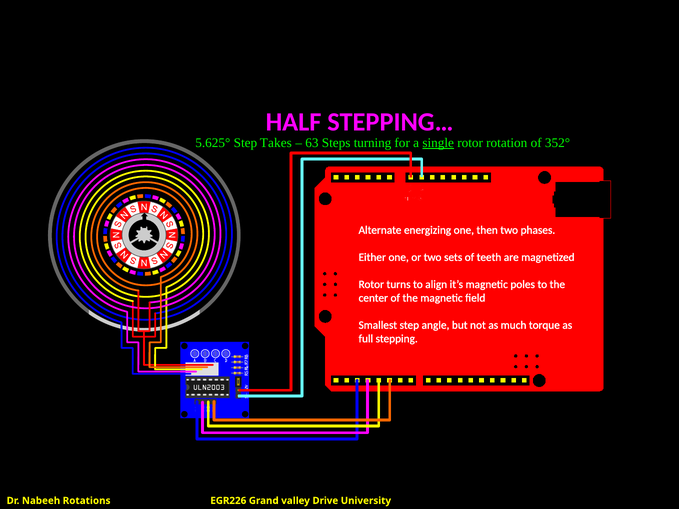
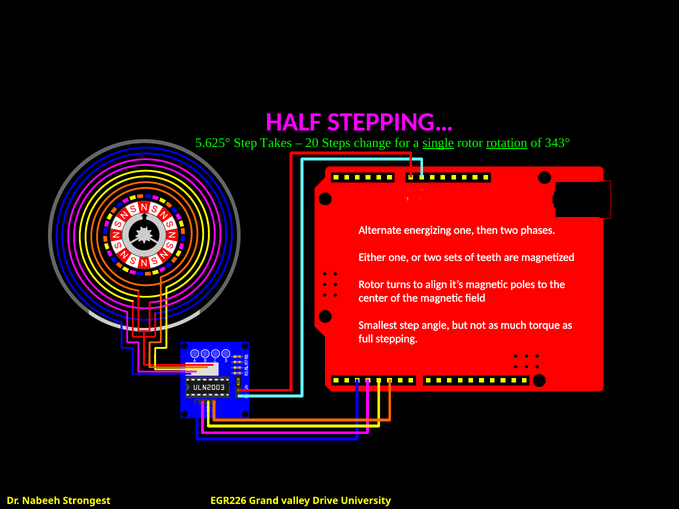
63: 63 -> 20
turning: turning -> change
rotation underline: none -> present
352°: 352° -> 343°
Rotations: Rotations -> Strongest
